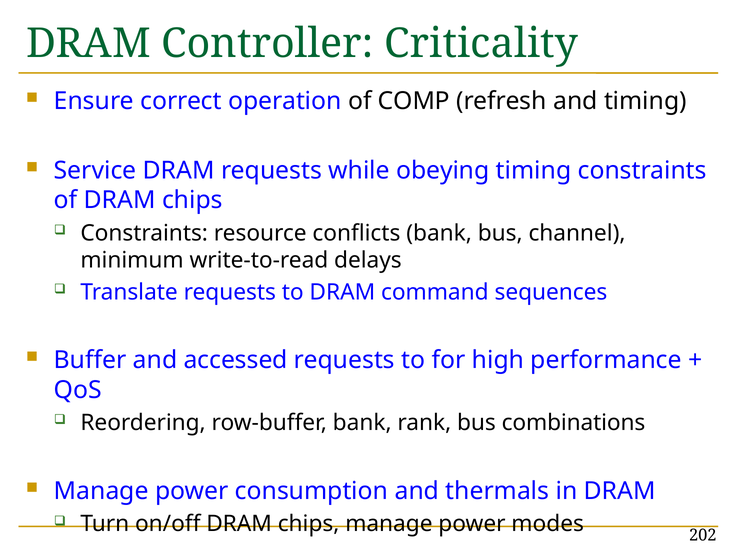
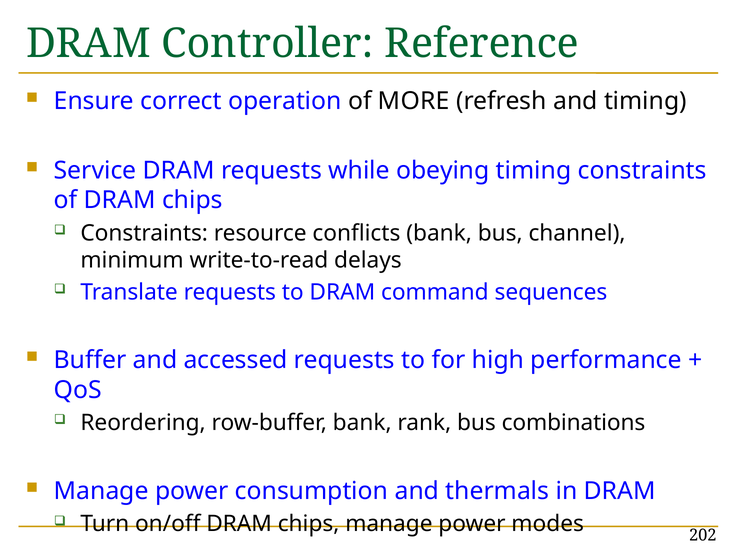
Criticality: Criticality -> Reference
COMP: COMP -> MORE
